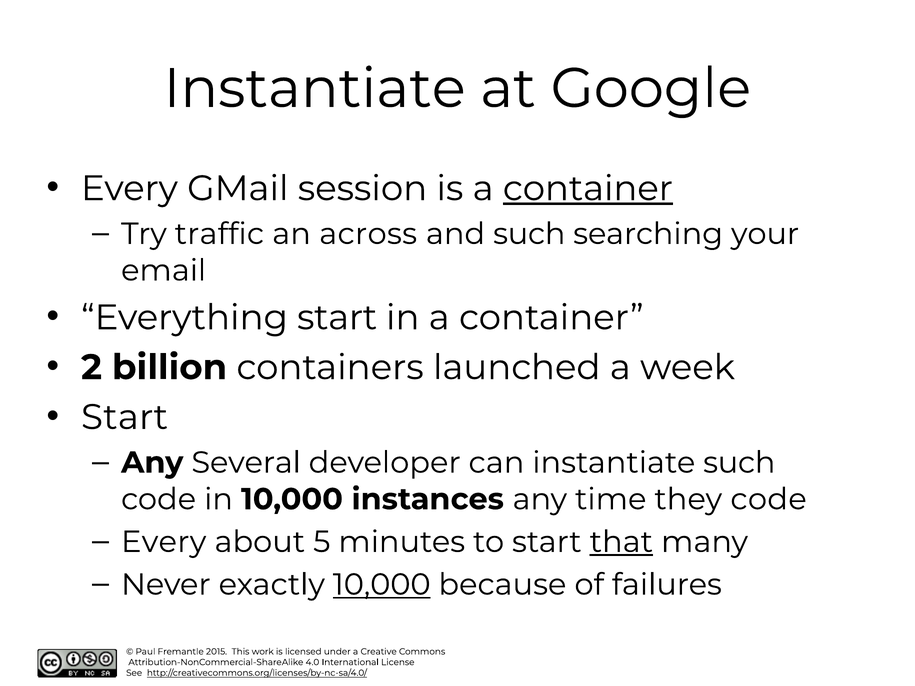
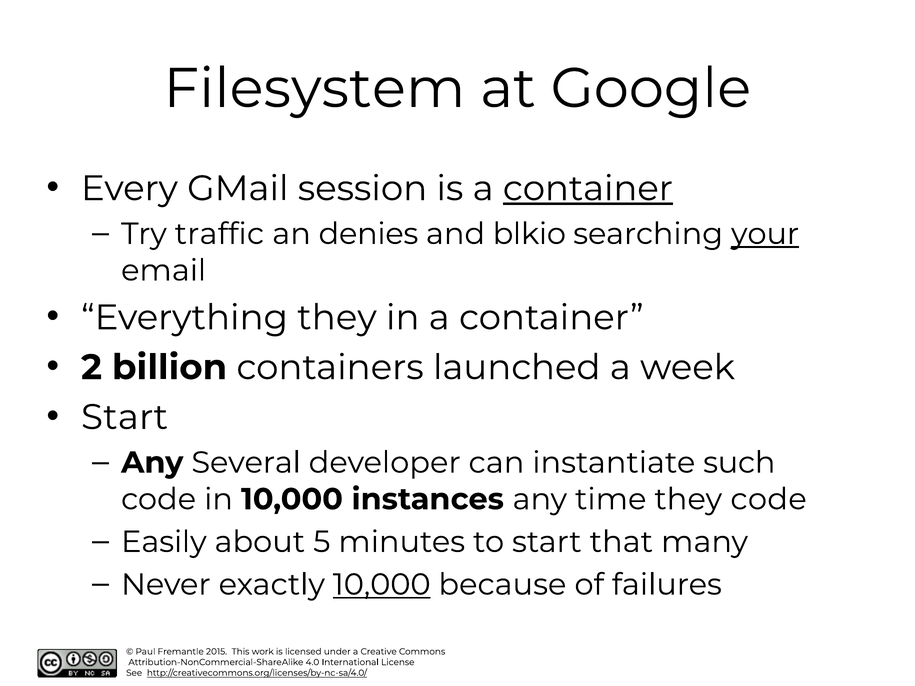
Instantiate at (315, 89): Instantiate -> Filesystem
across: across -> denies
and such: such -> blkio
your underline: none -> present
Everything start: start -> they
Every at (164, 542): Every -> Easily
that underline: present -> none
